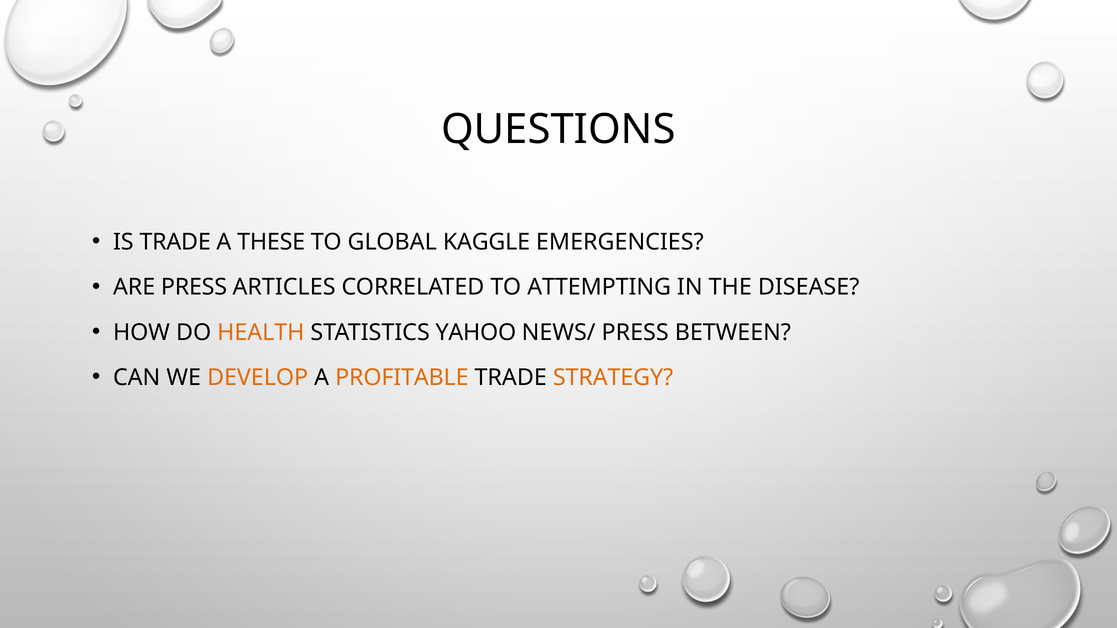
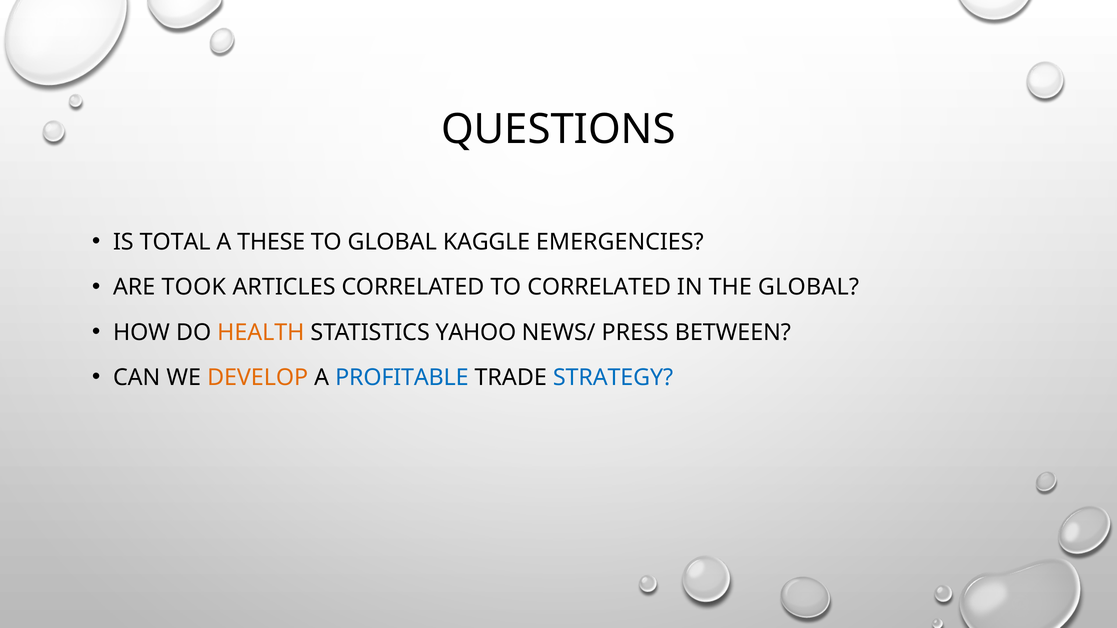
IS TRADE: TRADE -> TOTAL
ARE PRESS: PRESS -> TOOK
TO ATTEMPTING: ATTEMPTING -> CORRELATED
THE DISEASE: DISEASE -> GLOBAL
PROFITABLE colour: orange -> blue
STRATEGY colour: orange -> blue
